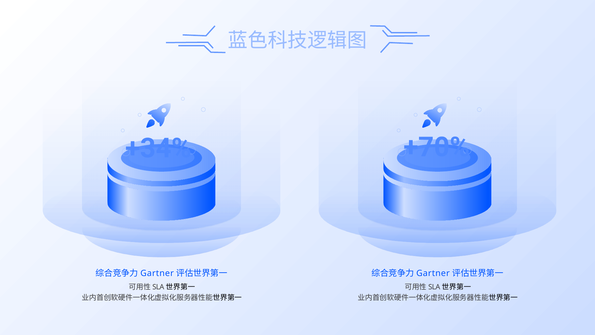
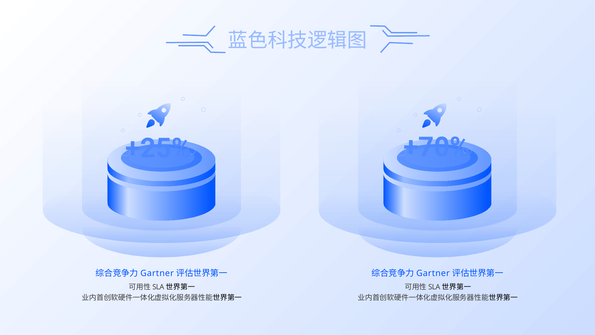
+34%: +34% -> +25%
